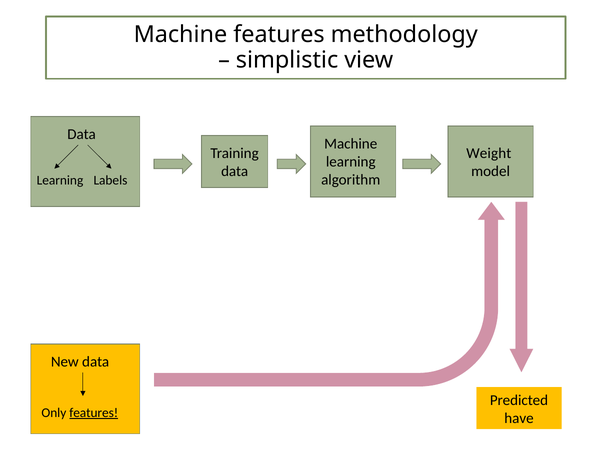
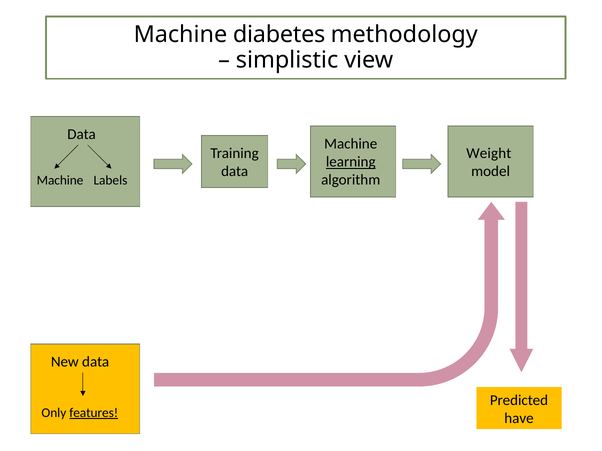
Machine features: features -> diabetes
learning at (351, 162) underline: none -> present
Learning at (60, 181): Learning -> Machine
